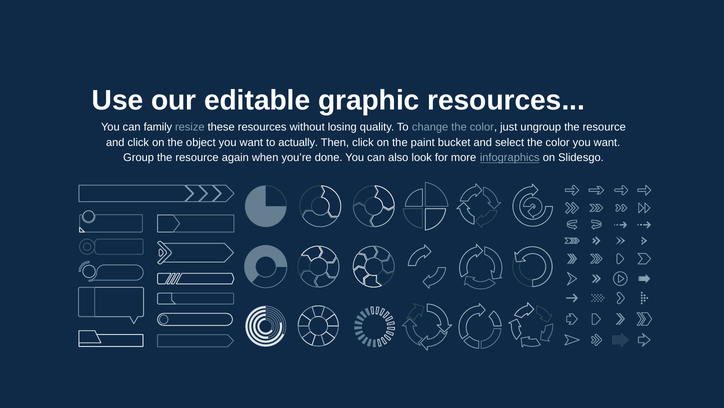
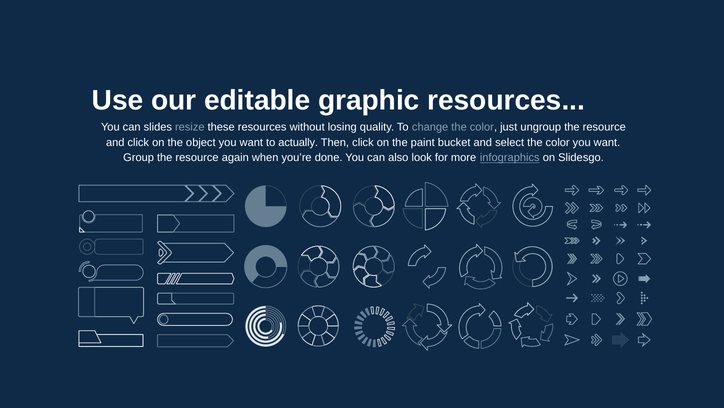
family: family -> slides
